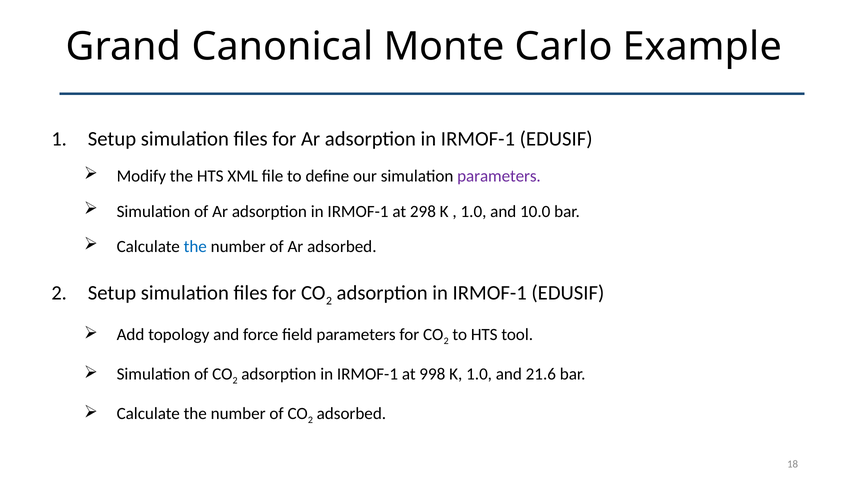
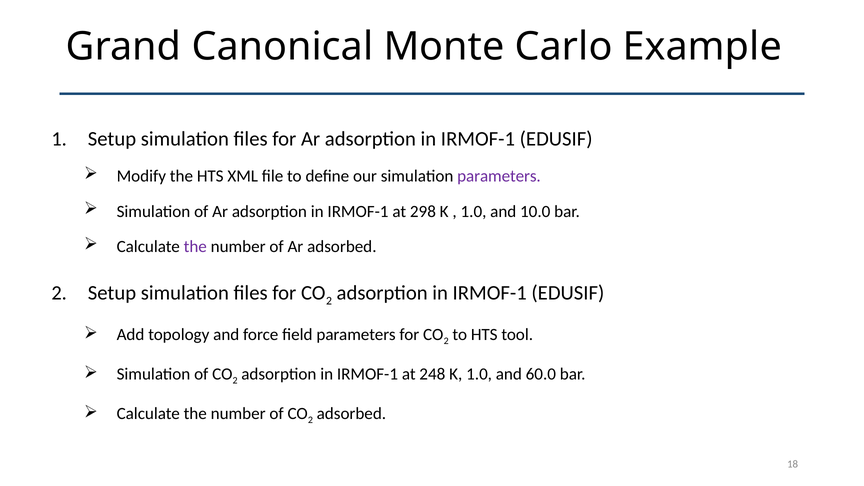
the at (195, 247) colour: blue -> purple
998: 998 -> 248
21.6: 21.6 -> 60.0
